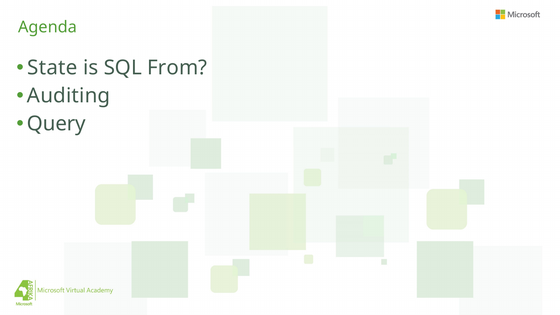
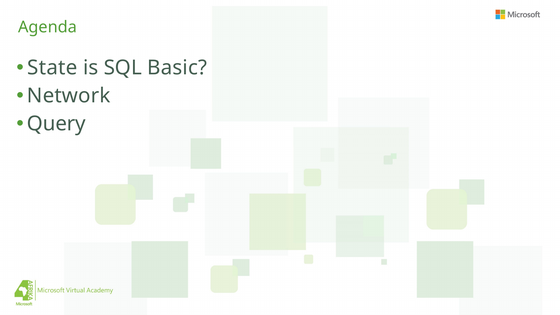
From: From -> Basic
Auditing: Auditing -> Network
